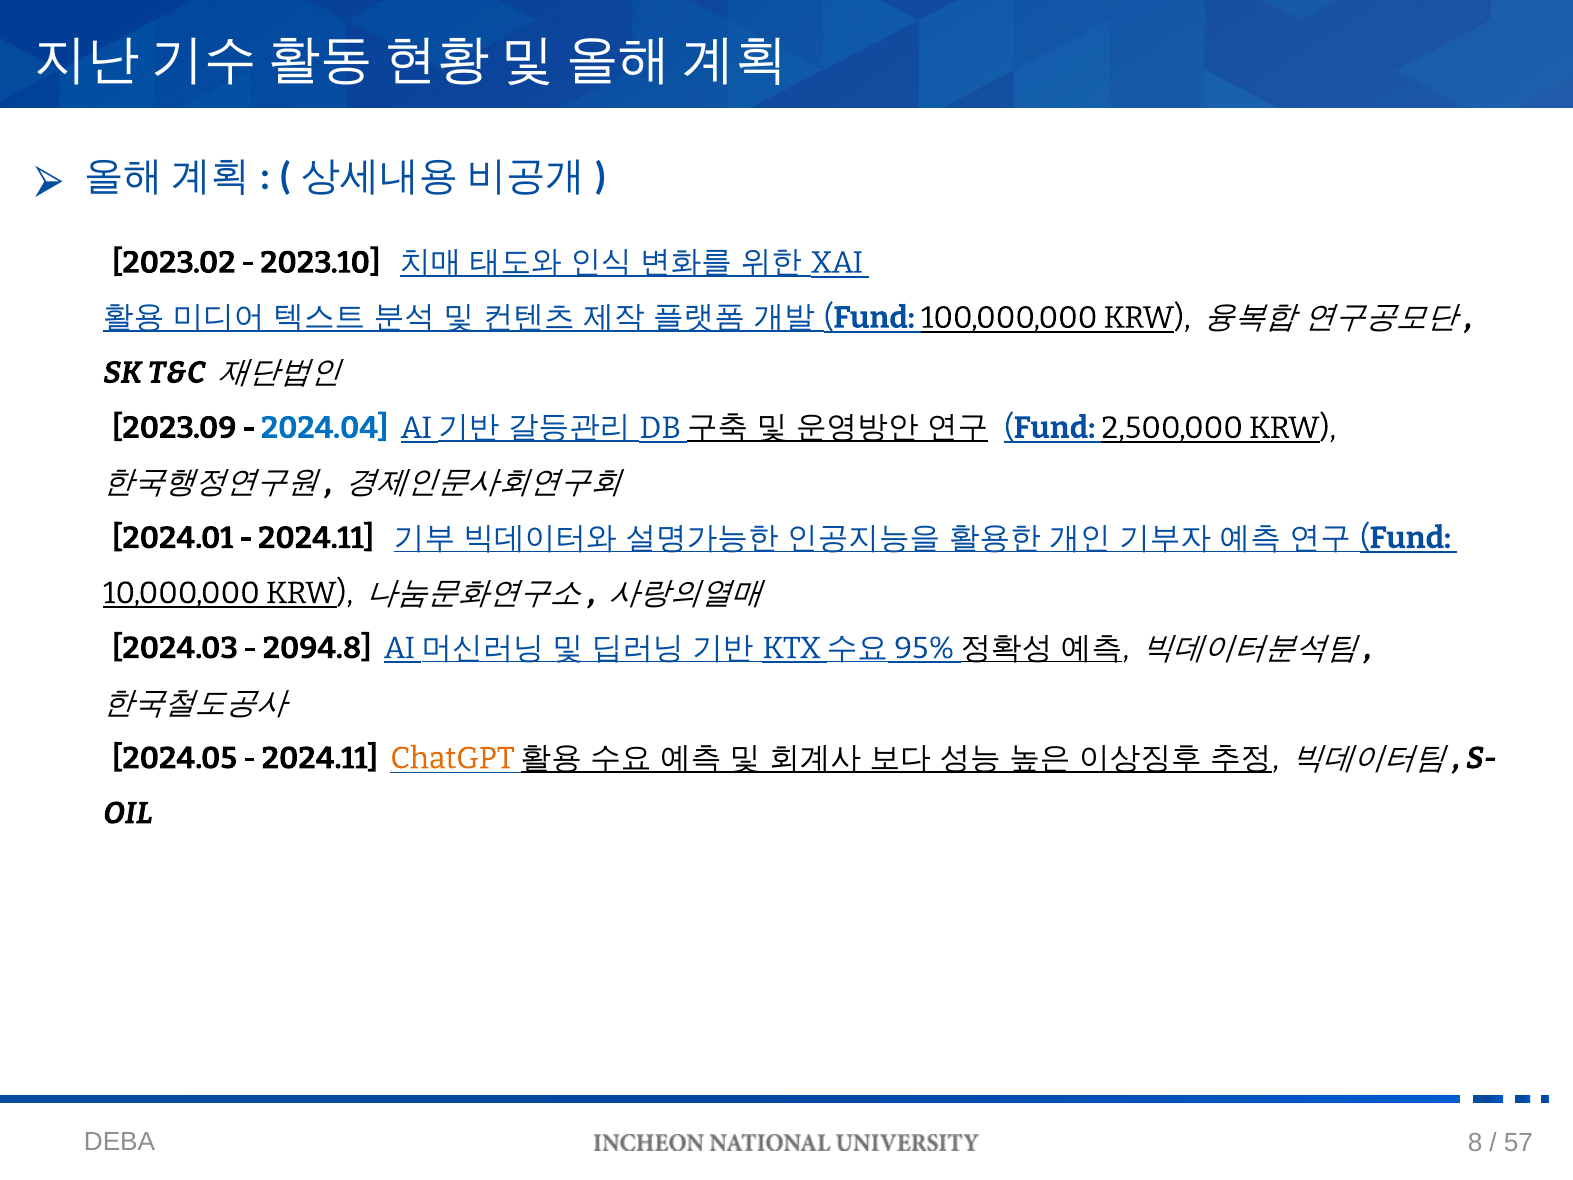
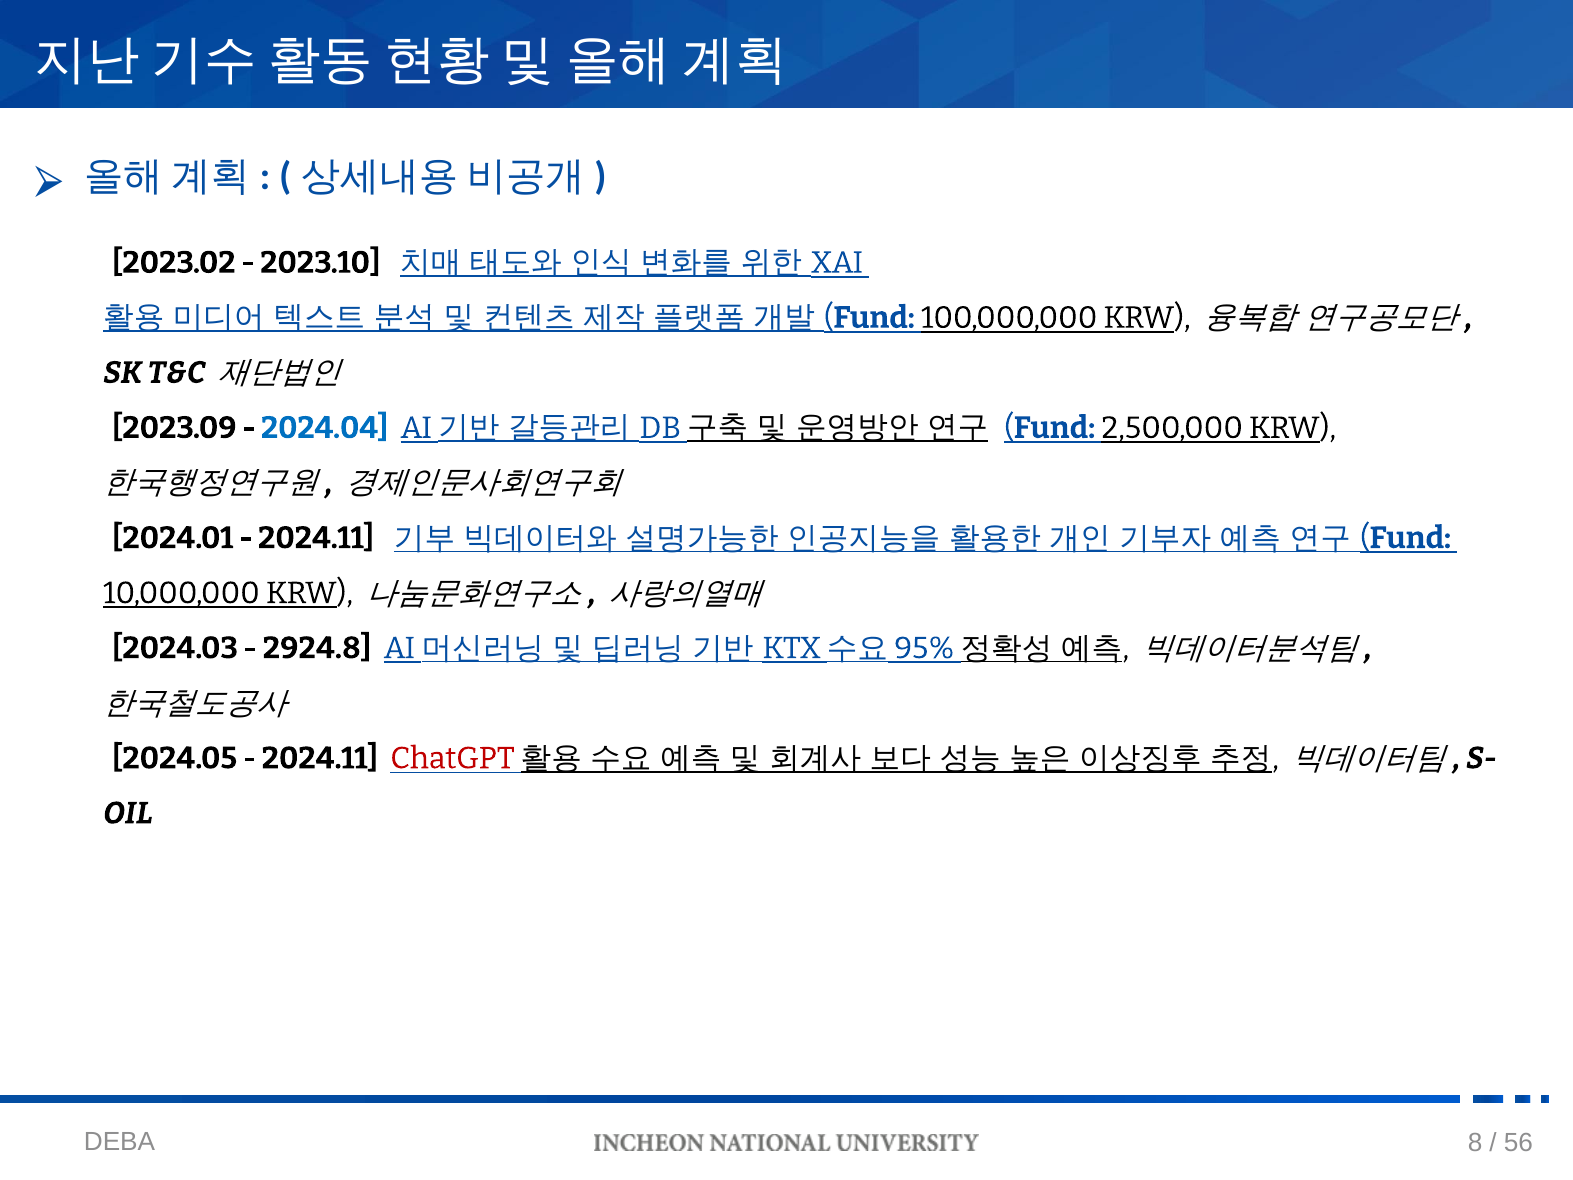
2094.8: 2094.8 -> 2924.8
ChatGPT colour: orange -> red
57: 57 -> 56
